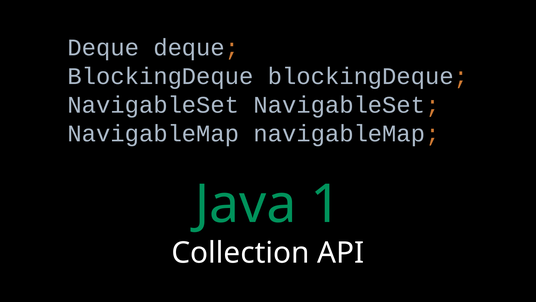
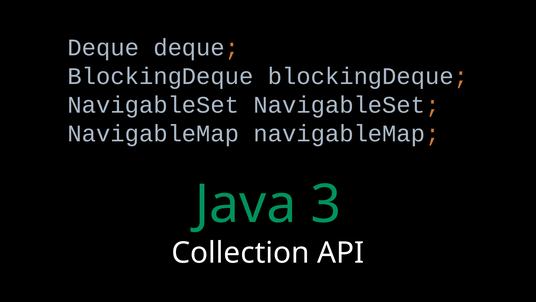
1: 1 -> 3
